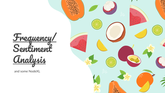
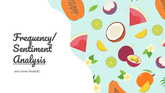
Frequency/ underline: present -> none
